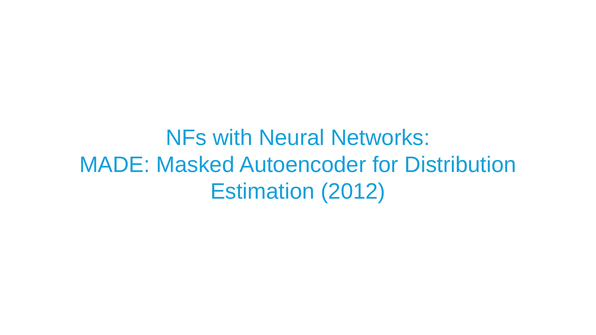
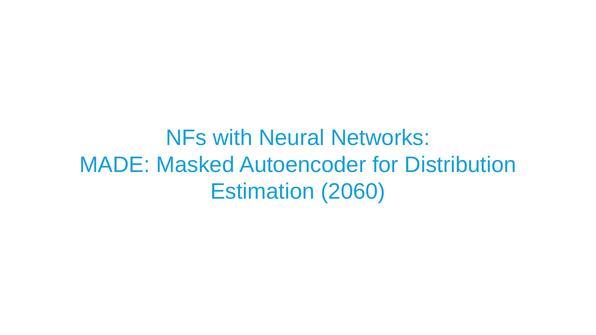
2012: 2012 -> 2060
